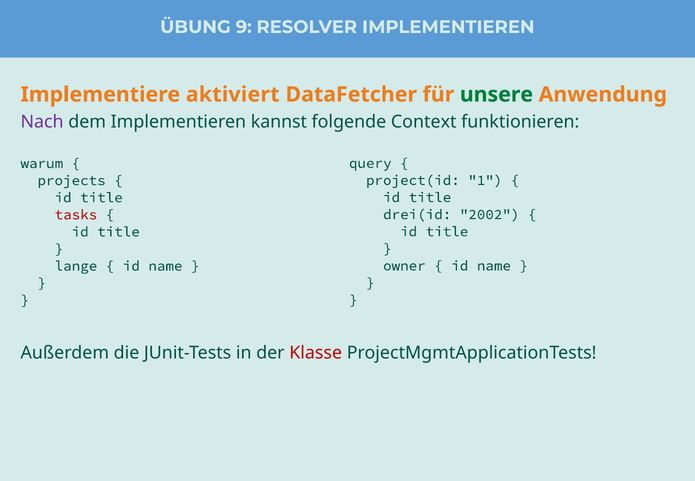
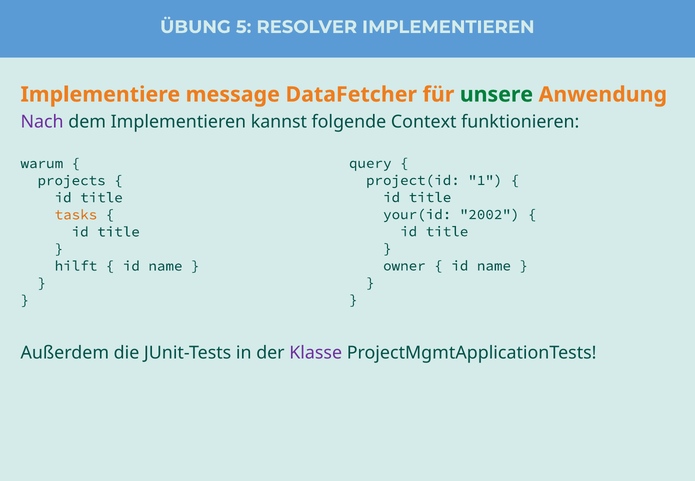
9: 9 -> 5
aktiviert: aktiviert -> message
drei(id: drei(id -> your(id
tasks colour: red -> orange
lange: lange -> hilft
Klasse colour: red -> purple
